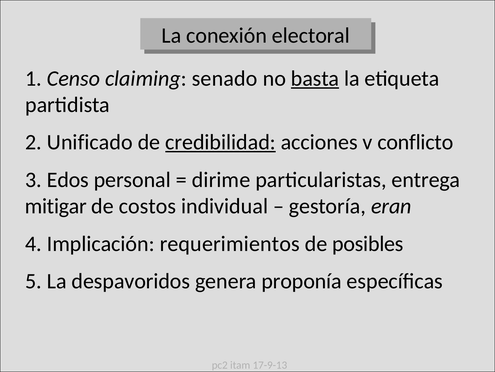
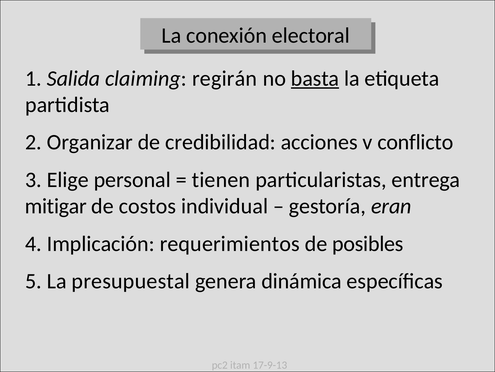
Censo: Censo -> Salida
senado: senado -> regirán
Unificado: Unificado -> Organizar
credibilidad underline: present -> none
Edos: Edos -> Elige
dirime: dirime -> tienen
despavoridos: despavoridos -> presupuestal
proponía: proponía -> dinámica
